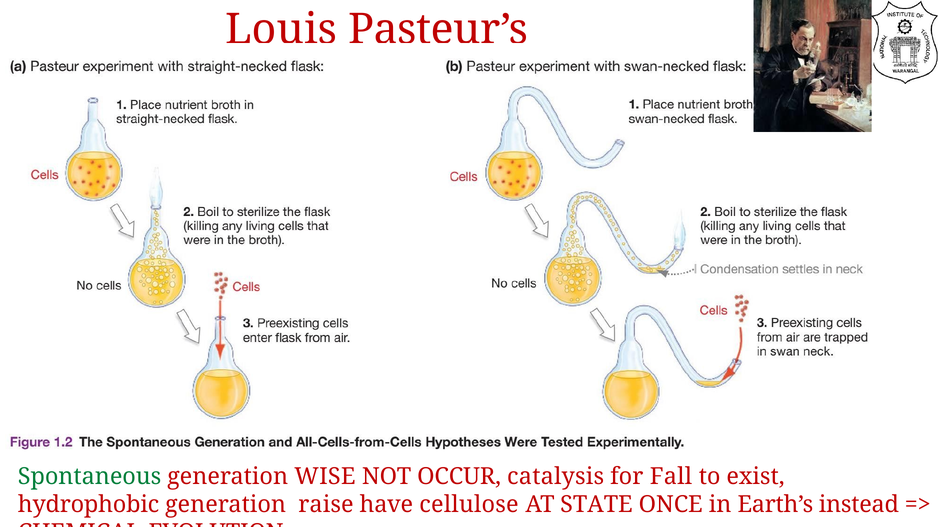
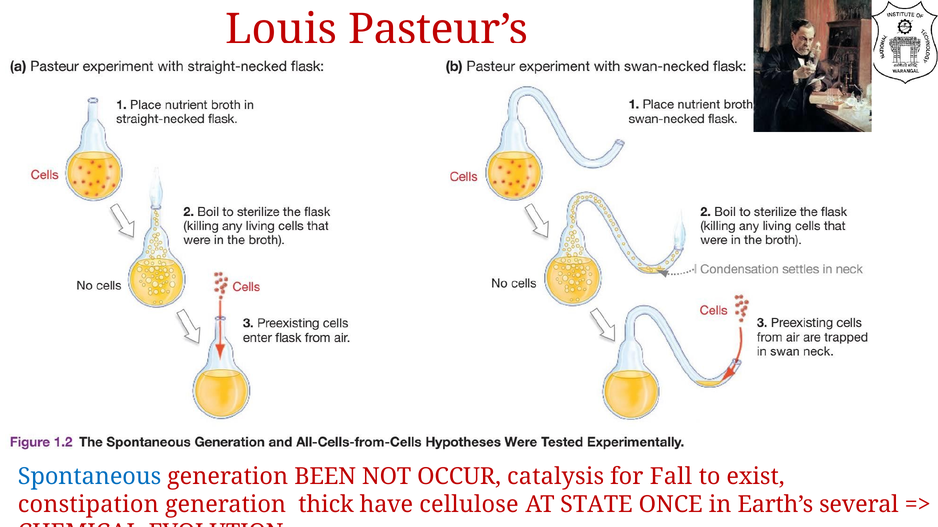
Spontaneous colour: green -> blue
WISE: WISE -> BEEN
hydrophobic: hydrophobic -> constipation
raise: raise -> thick
instead: instead -> several
